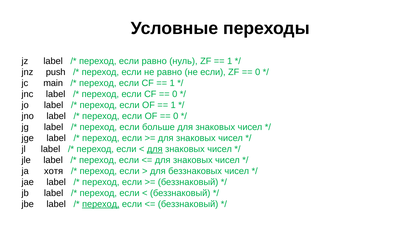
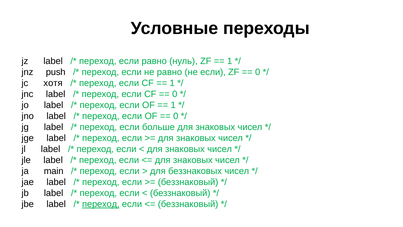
main: main -> хотя
для at (155, 149) underline: present -> none
хотя: хотя -> main
